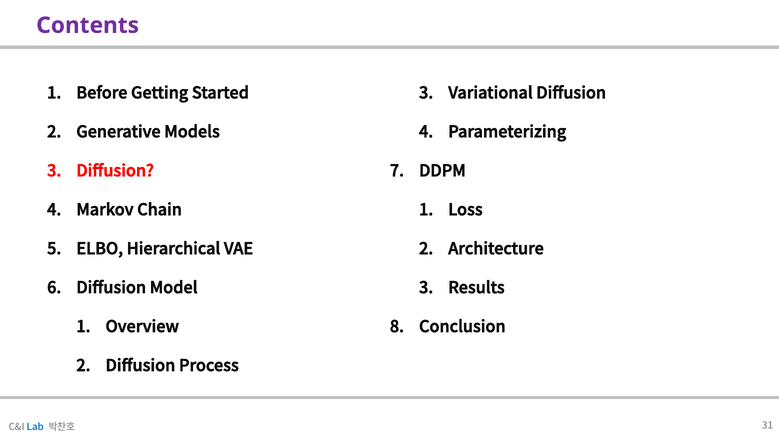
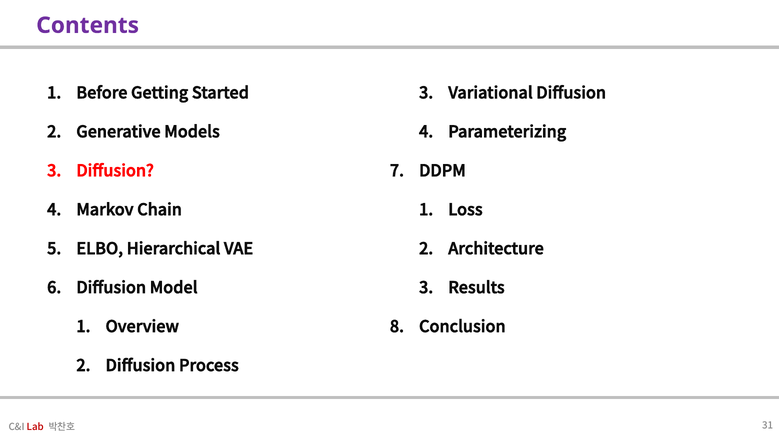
Lab colour: blue -> red
